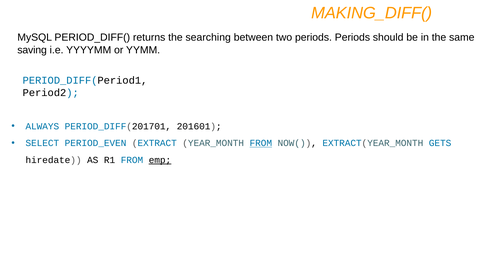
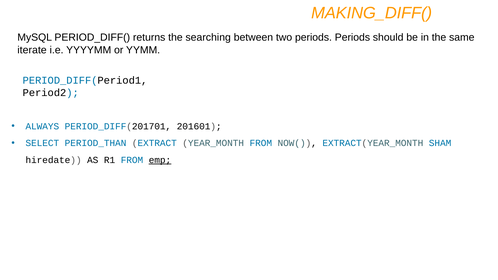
saving: saving -> iterate
PERIOD_EVEN: PERIOD_EVEN -> PERIOD_THAN
FROM at (261, 143) underline: present -> none
GETS: GETS -> SHAM
